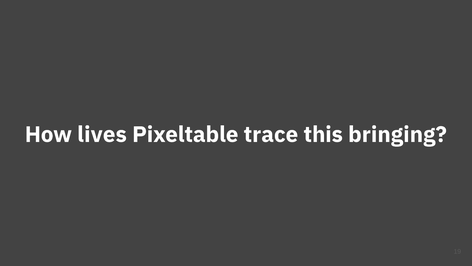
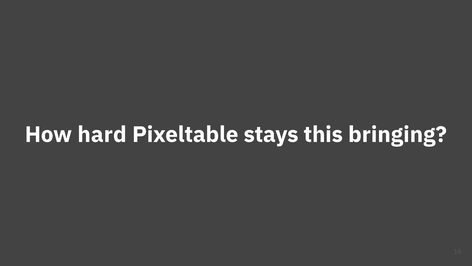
lives: lives -> hard
trace: trace -> stays
